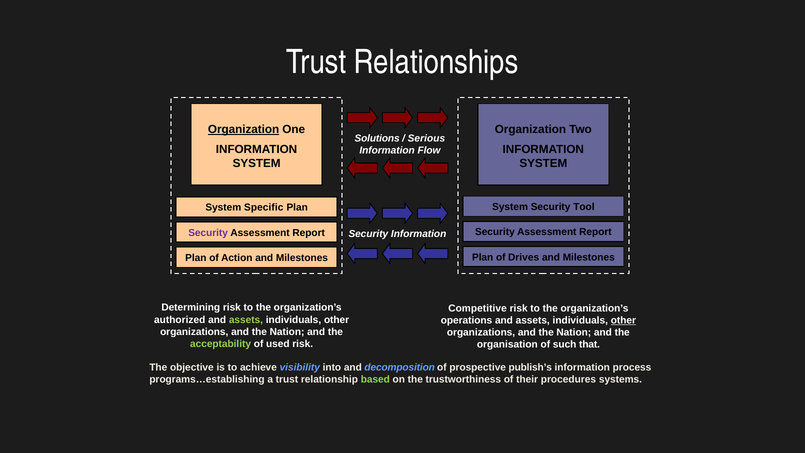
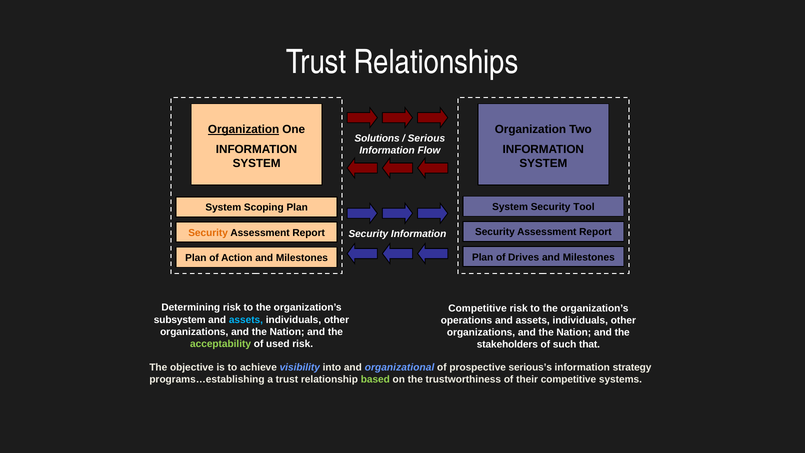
Specific: Specific -> Scoping
Security at (208, 233) colour: purple -> orange
authorized: authorized -> subsystem
assets at (246, 320) colour: light green -> light blue
other at (623, 320) underline: present -> none
organisation: organisation -> stakeholders
decomposition: decomposition -> organizational
publish’s: publish’s -> serious’s
process: process -> strategy
their procedures: procedures -> competitive
